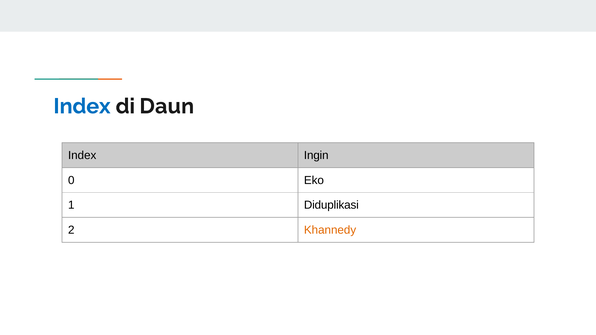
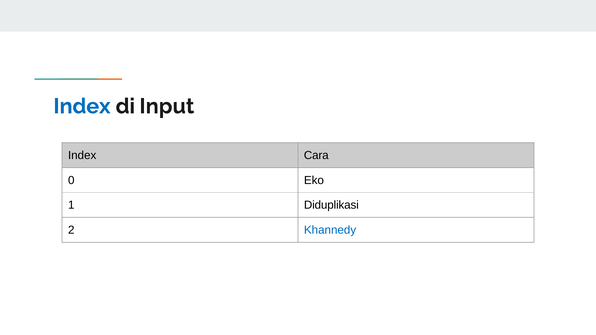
Daun: Daun -> Input
Ingin: Ingin -> Cara
Khannedy colour: orange -> blue
